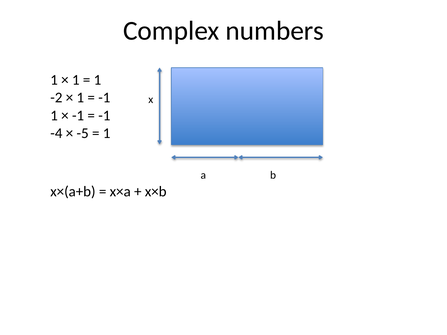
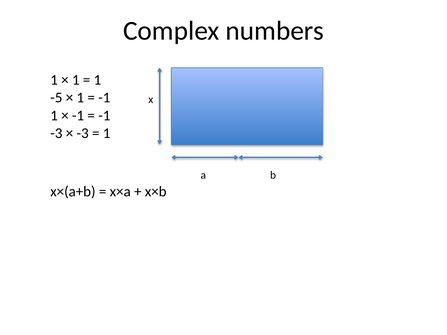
-2: -2 -> -5
-4 at (56, 133): -4 -> -3
-5 at (83, 133): -5 -> -3
